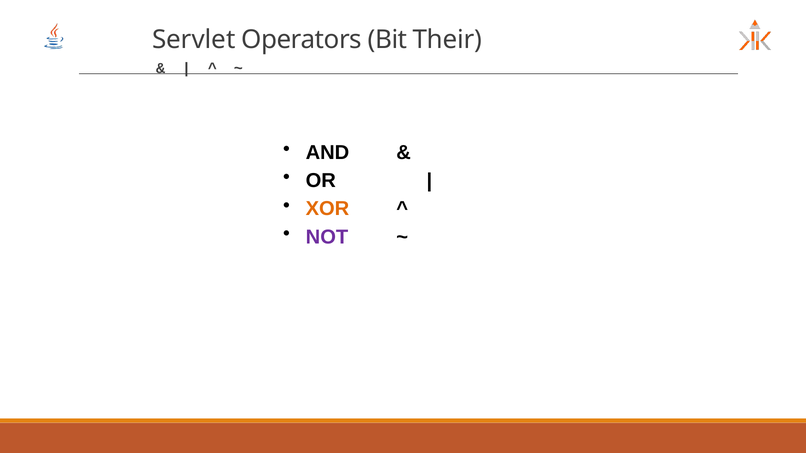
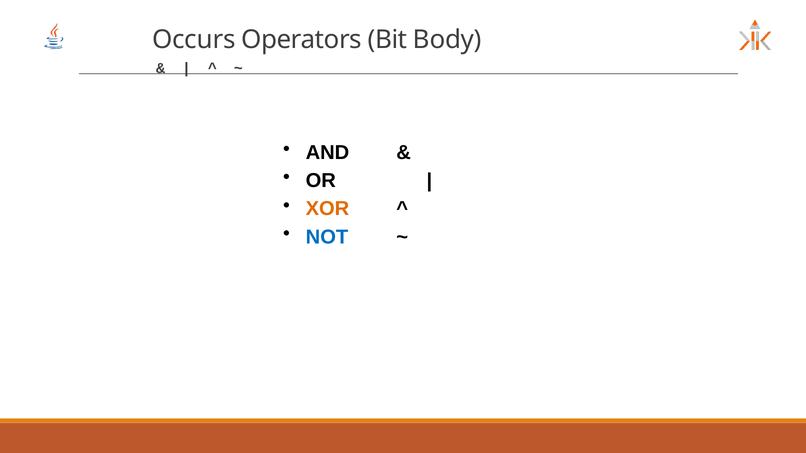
Servlet: Servlet -> Occurs
Their: Their -> Body
NOT colour: purple -> blue
